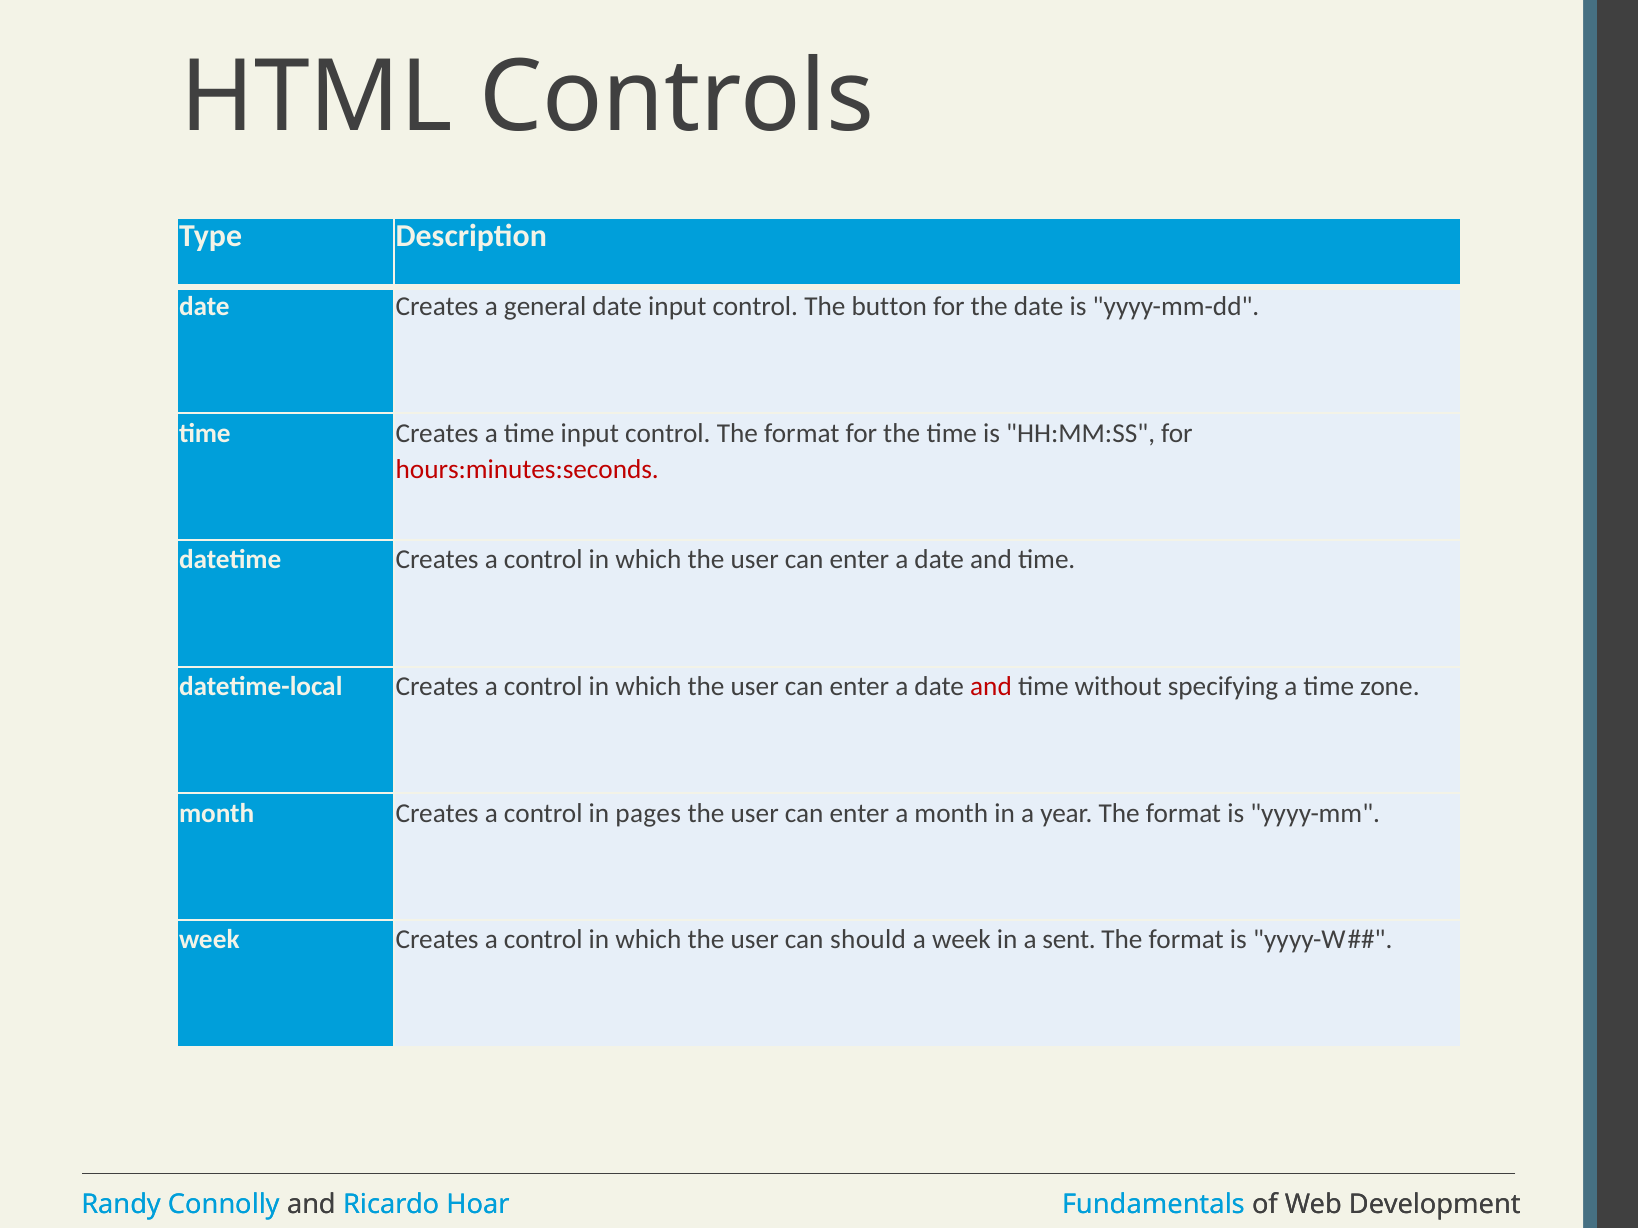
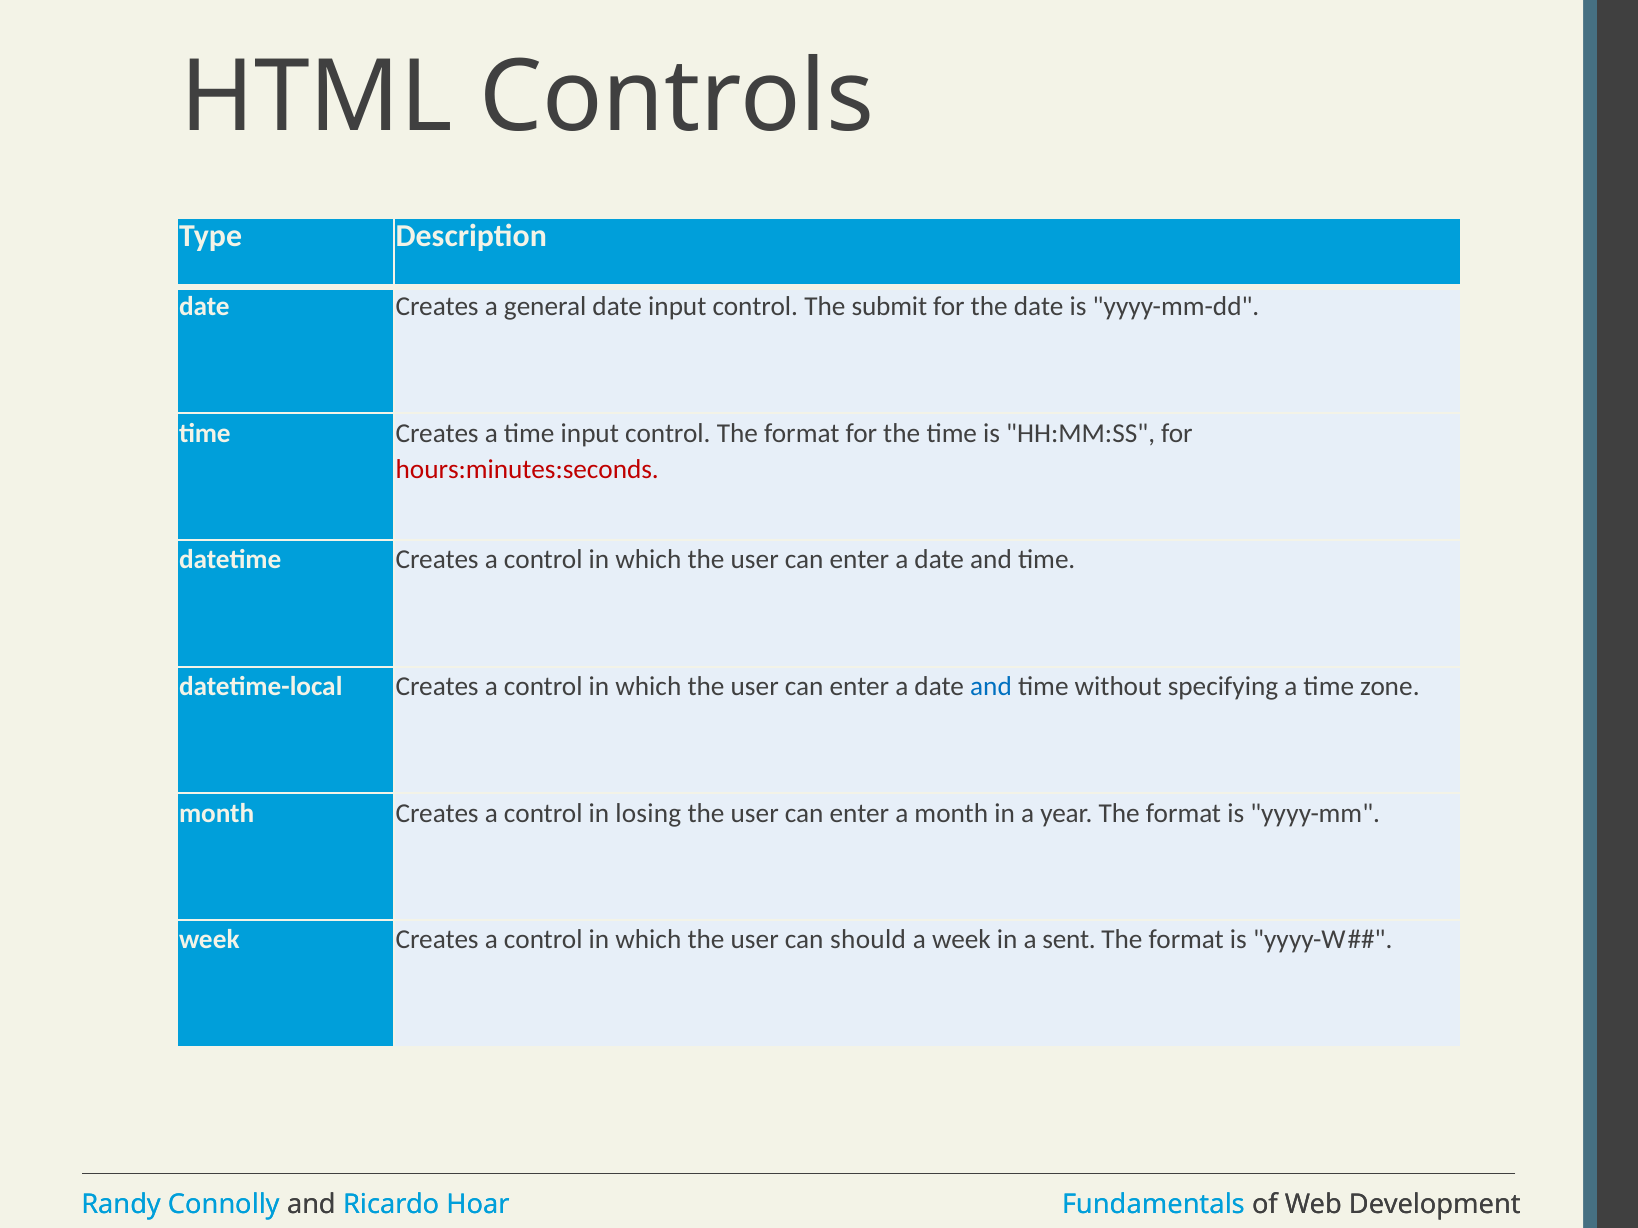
button: button -> submit
and at (991, 687) colour: red -> blue
pages: pages -> losing
